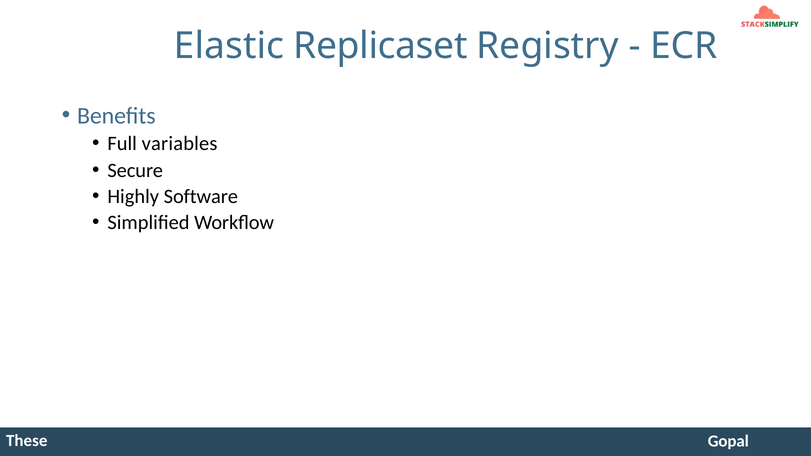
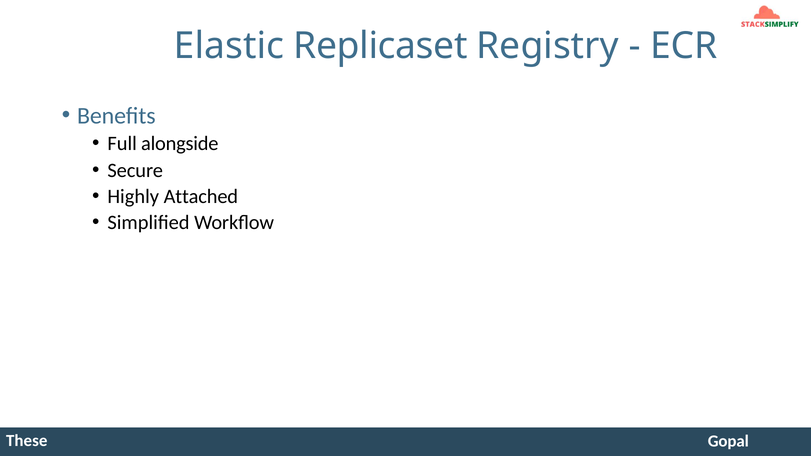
variables: variables -> alongside
Software: Software -> Attached
